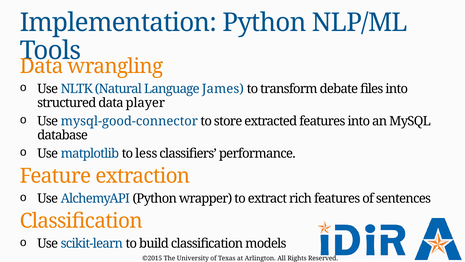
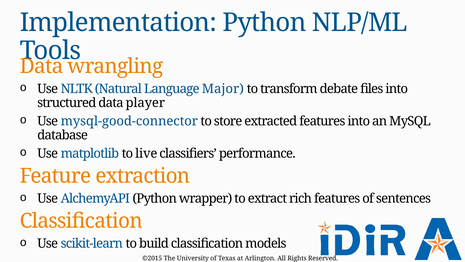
James: James -> Major
less: less -> live
